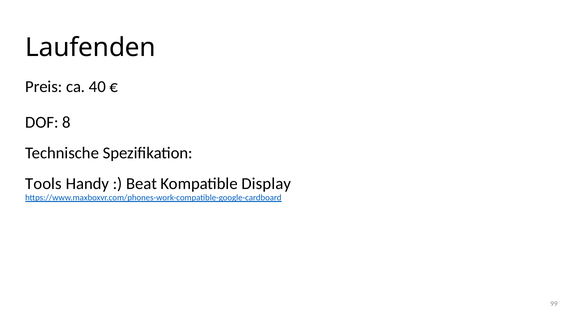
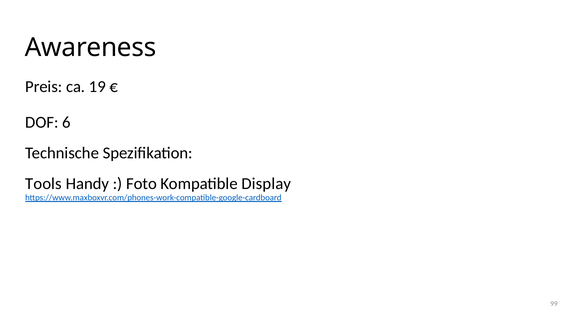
Laufenden: Laufenden -> Awareness
40: 40 -> 19
8: 8 -> 6
Beat: Beat -> Foto
